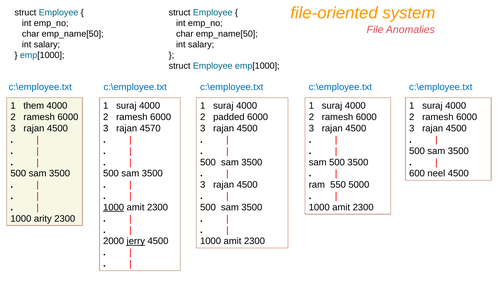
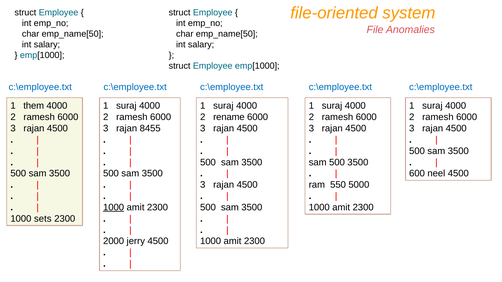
padded: padded -> rename
4570: 4570 -> 8455
arity: arity -> sets
jerry underline: present -> none
